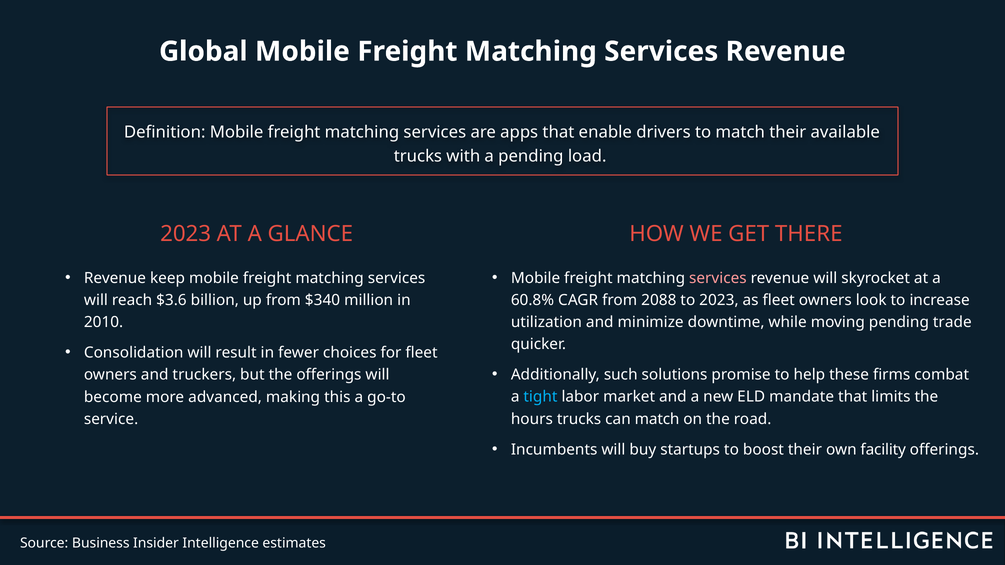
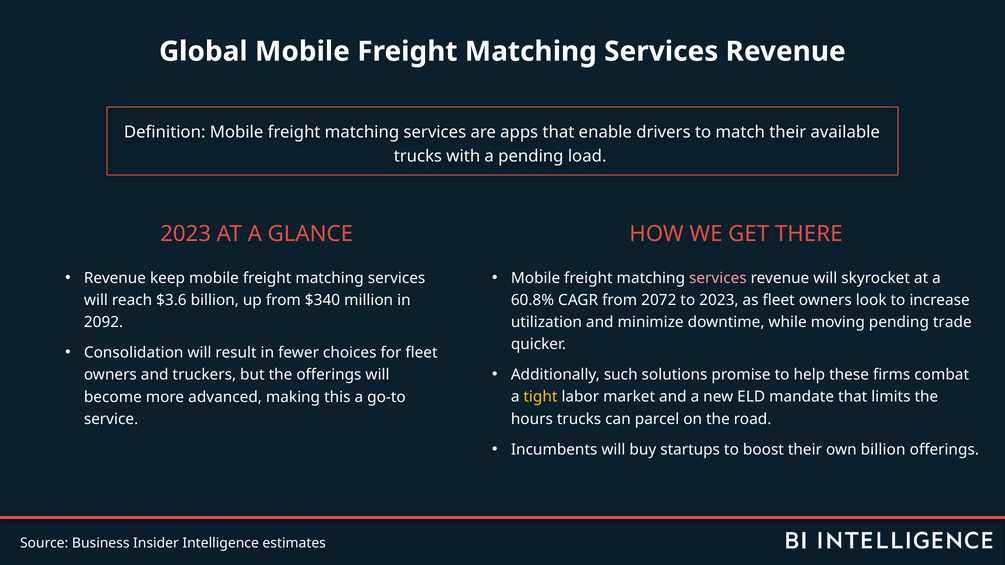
2088: 2088 -> 2072
2010: 2010 -> 2092
tight colour: light blue -> yellow
can match: match -> parcel
own facility: facility -> billion
